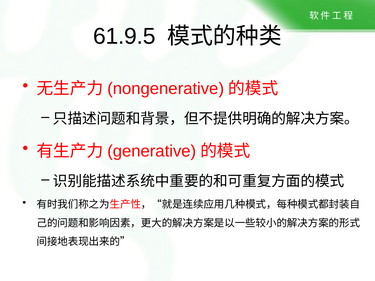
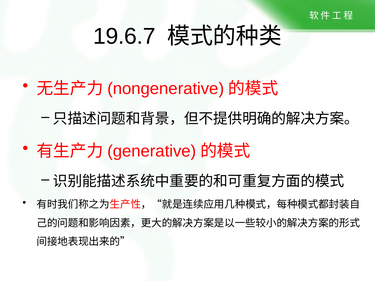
61.9.5: 61.9.5 -> 19.6.7
